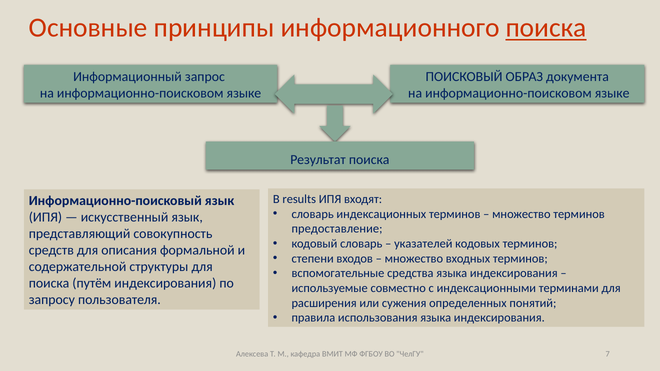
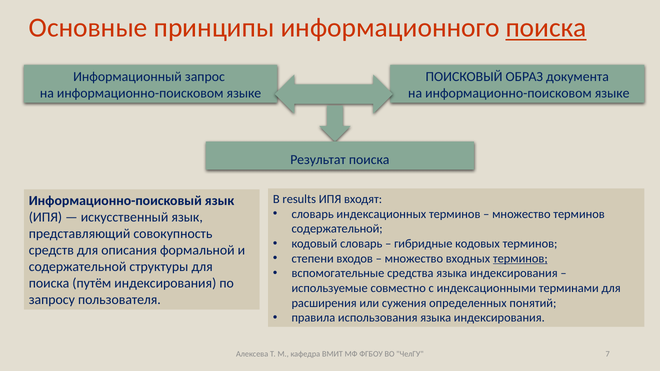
предоставление at (337, 229): предоставление -> содержательной
указателей: указателей -> гибридные
терминов at (520, 259) underline: none -> present
